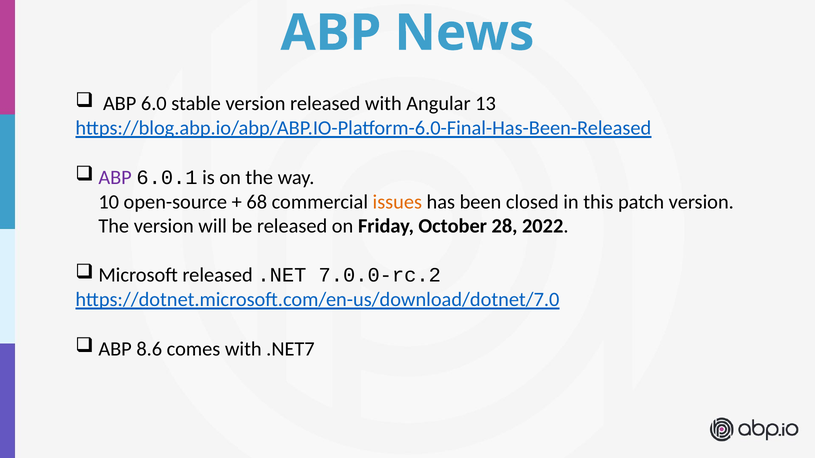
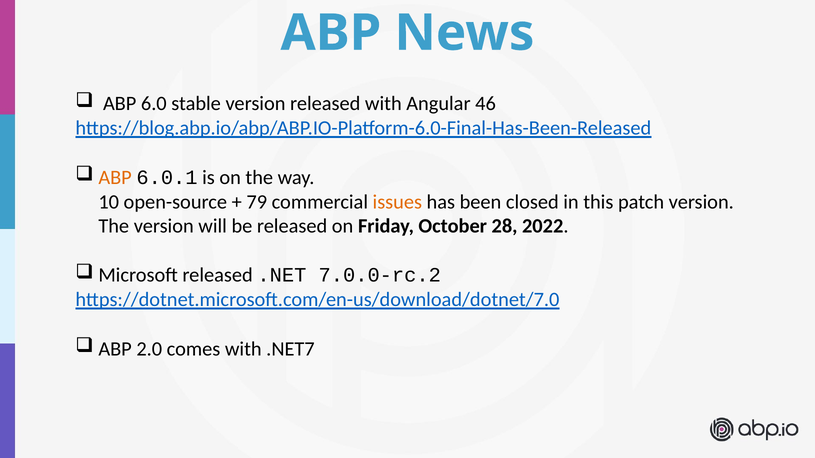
13: 13 -> 46
ABP at (115, 178) colour: purple -> orange
68: 68 -> 79
8.6: 8.6 -> 2.0
